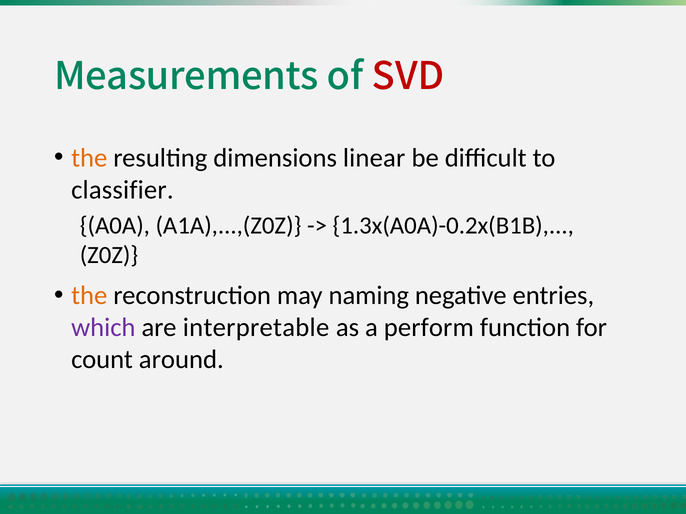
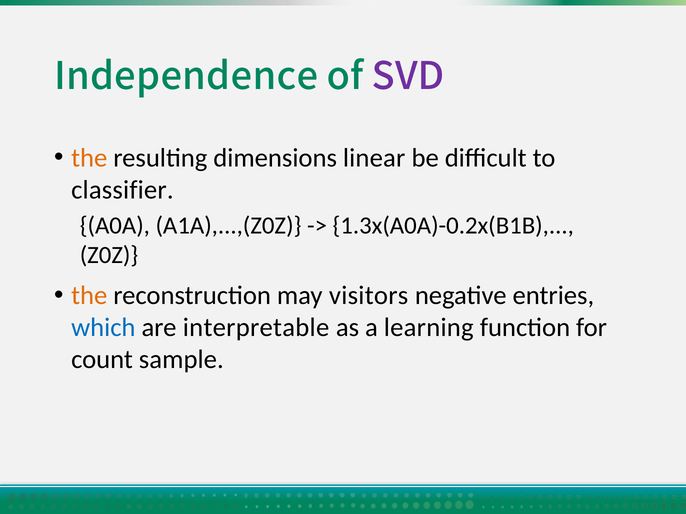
Measurements: Measurements -> Independence
SVD colour: red -> purple
naming: naming -> visitors
which colour: purple -> blue
perform: perform -> learning
around: around -> sample
